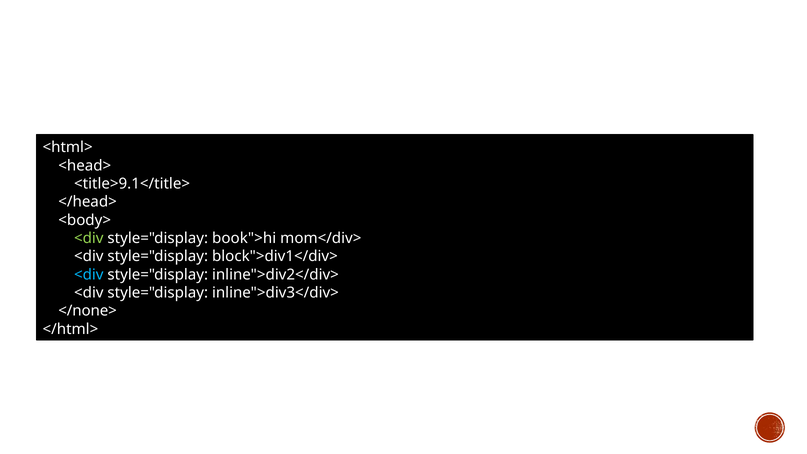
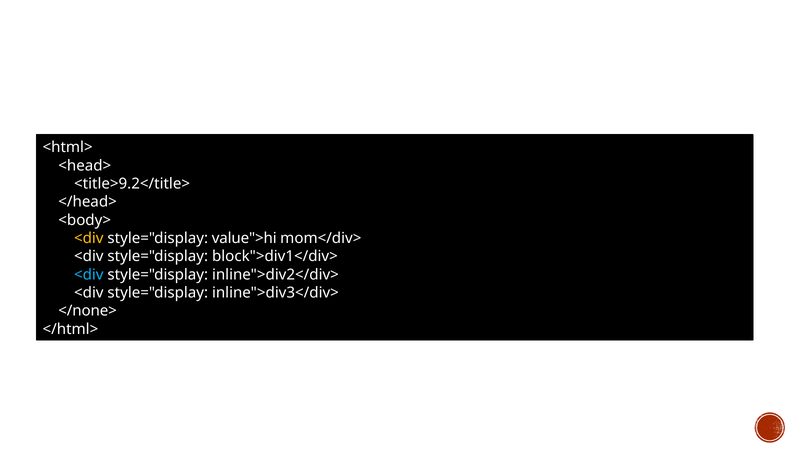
<title>9.1</title>: <title>9.1</title> -> <title>9.2</title>
<div at (89, 238) colour: light green -> yellow
book">hi: book">hi -> value">hi
